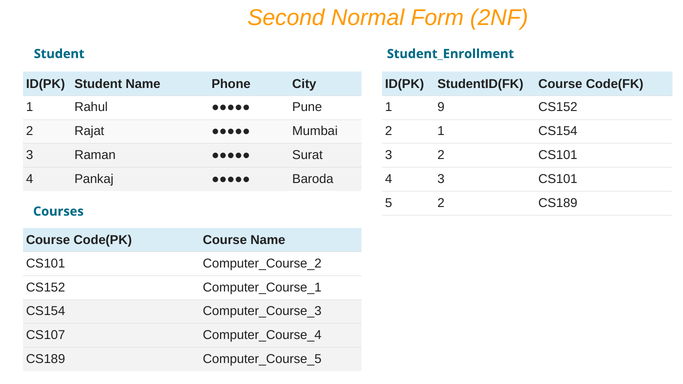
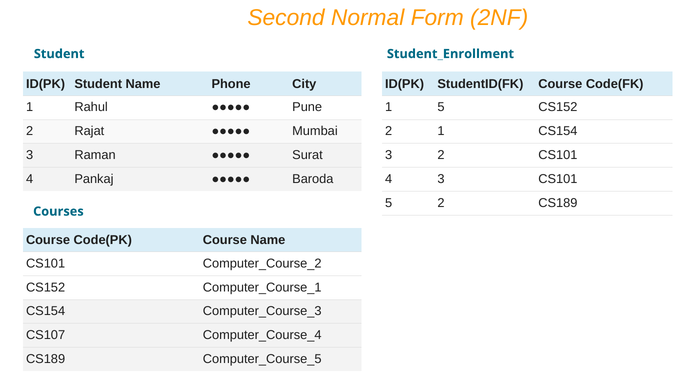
1 9: 9 -> 5
